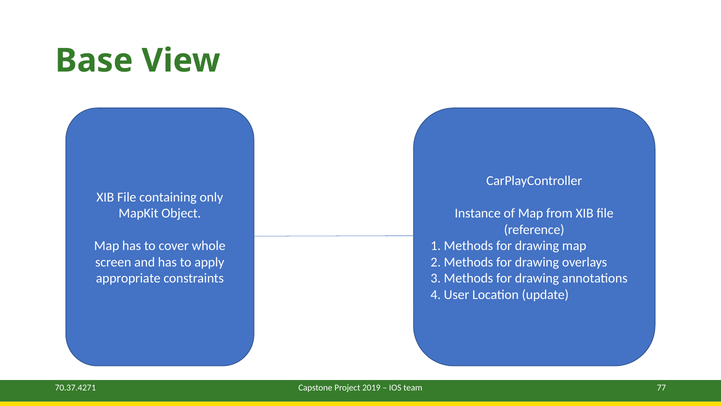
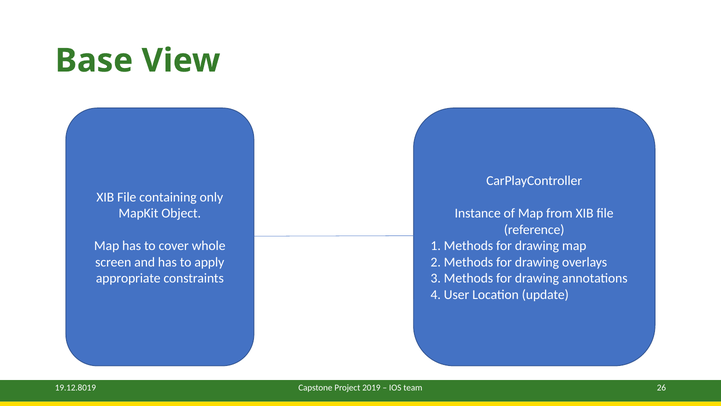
70.37.4271: 70.37.4271 -> 19.12.8019
77: 77 -> 26
